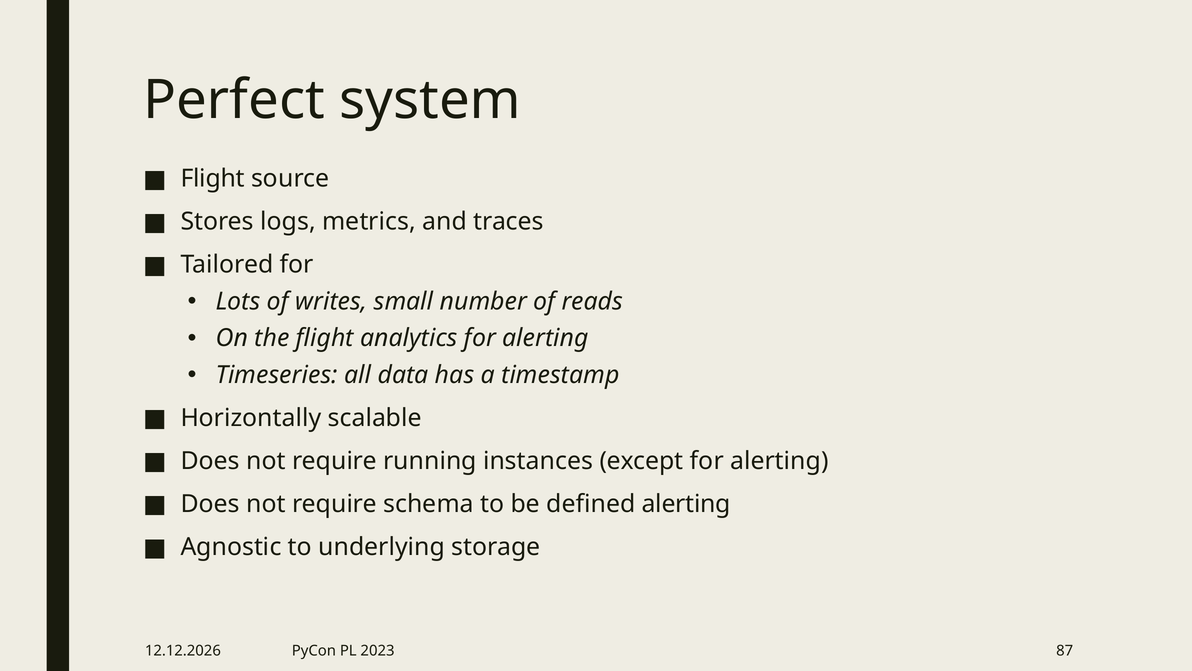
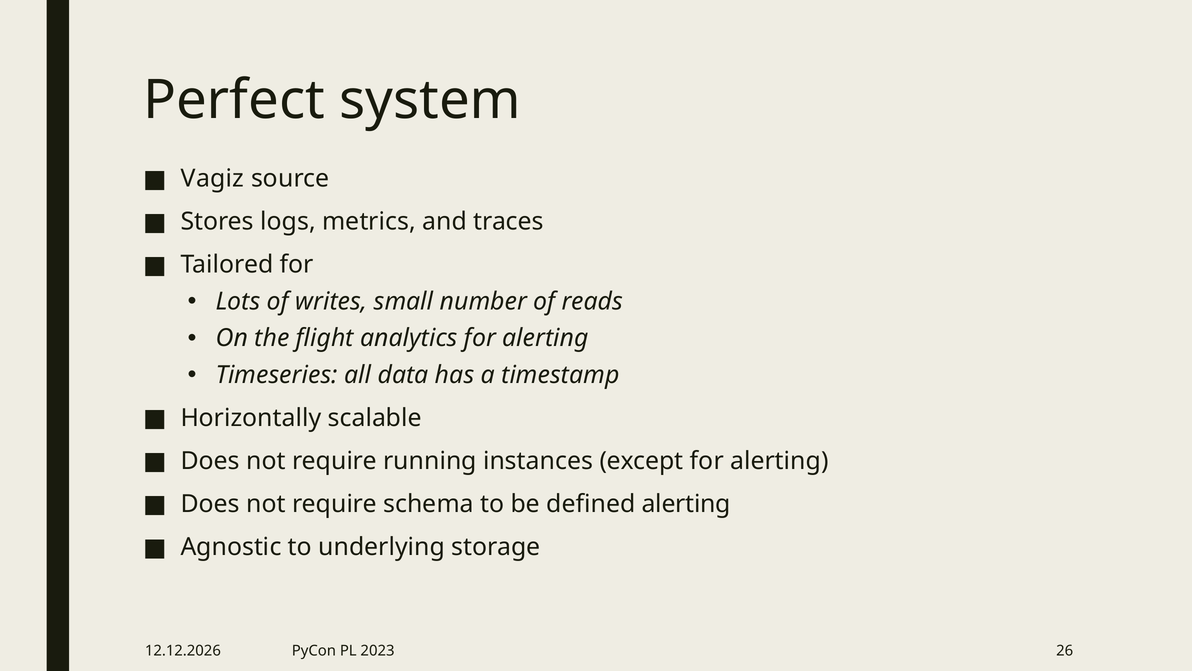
Flight at (213, 178): Flight -> Vagiz
87: 87 -> 26
